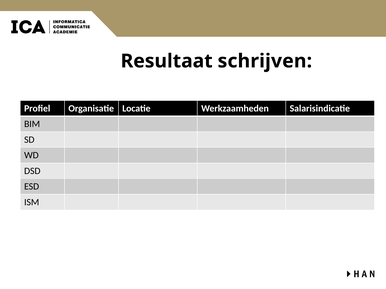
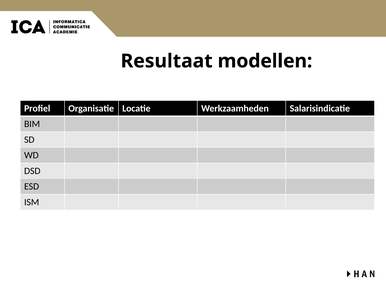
schrijven: schrijven -> modellen
